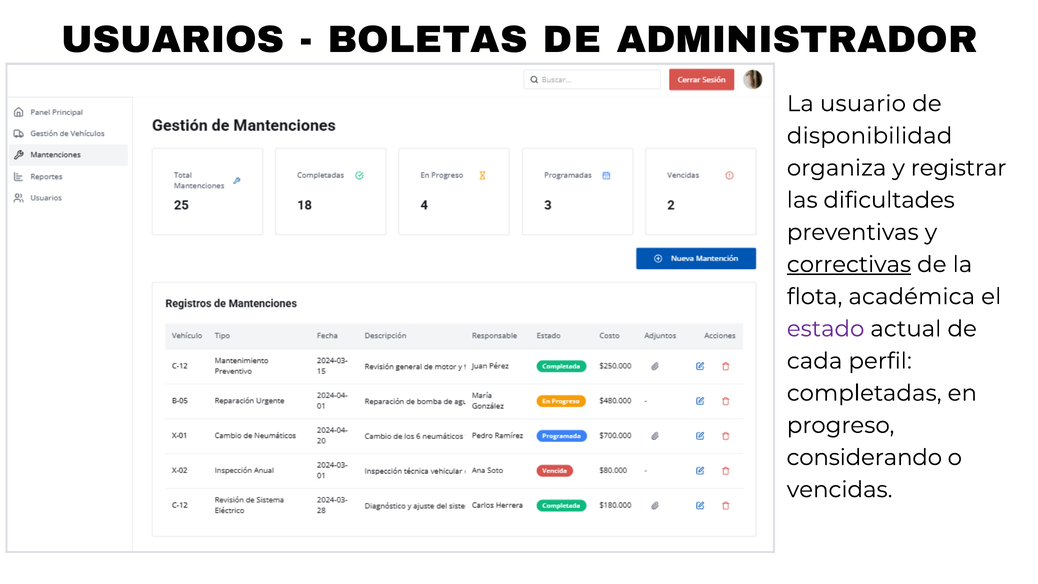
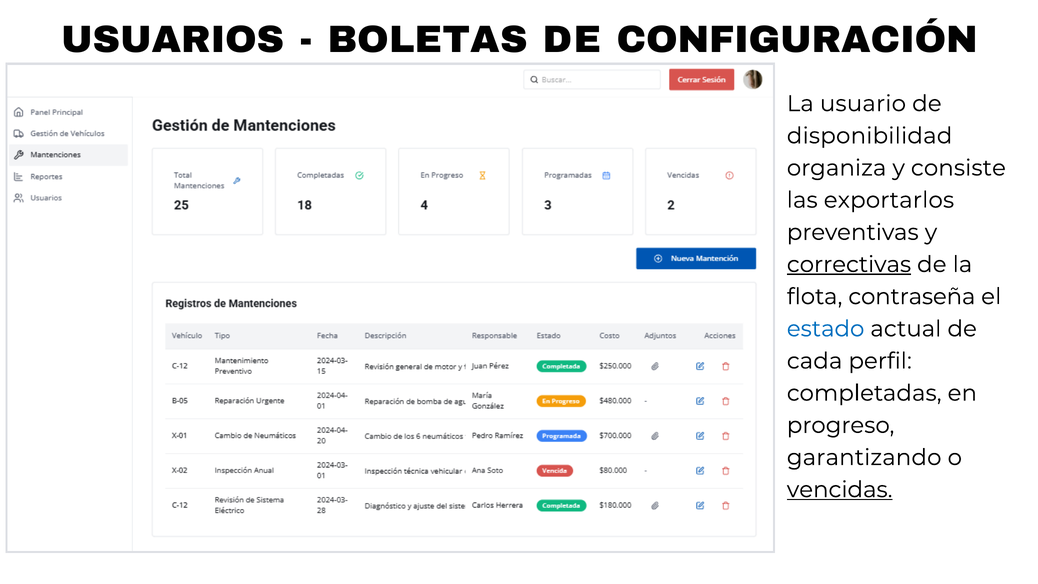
ADMINISTRADOR: ADMINISTRADOR -> CONFIGURACIÓN
registrar: registrar -> consiste
dificultades: dificultades -> exportarlos
académica: académica -> contraseña
estado colour: purple -> blue
considerando: considerando -> garantizando
vencidas underline: none -> present
